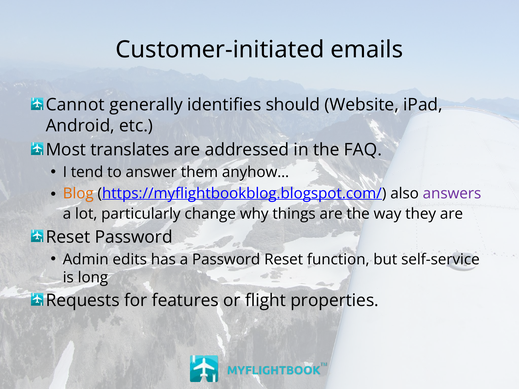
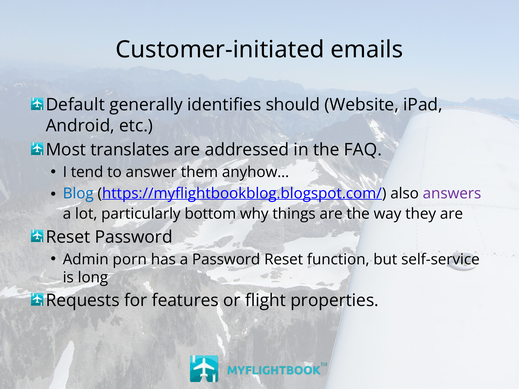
Cannot: Cannot -> Default
Blog colour: orange -> blue
change: change -> bottom
edits: edits -> porn
